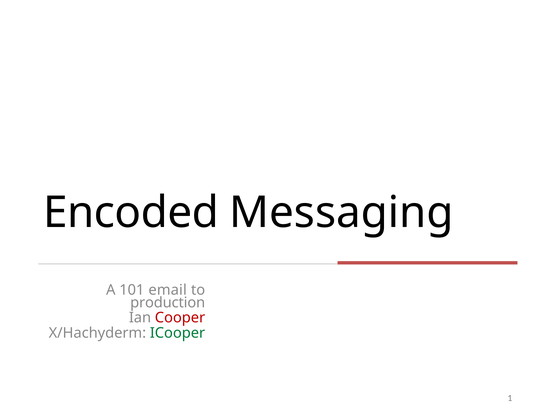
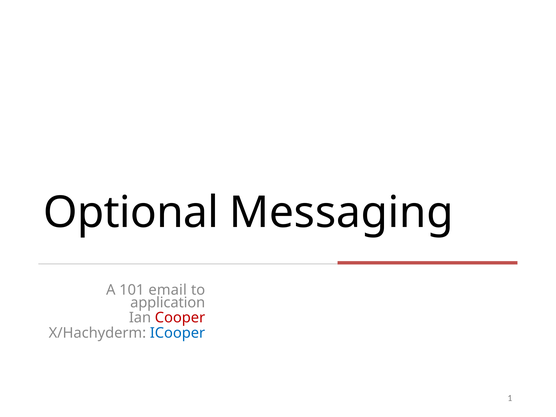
Encoded: Encoded -> Optional
production: production -> application
ICooper colour: green -> blue
